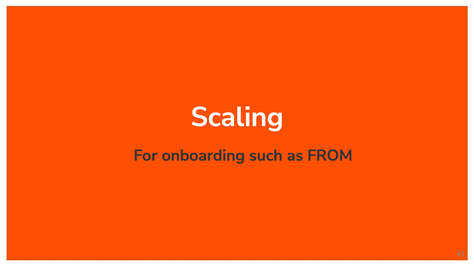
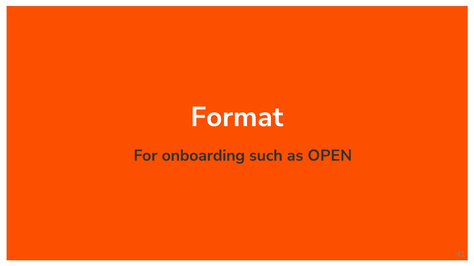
Scaling: Scaling -> Format
FROM: FROM -> OPEN
